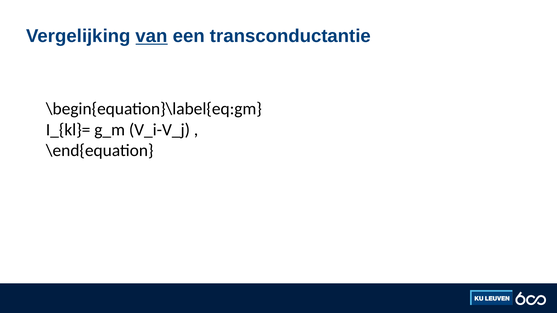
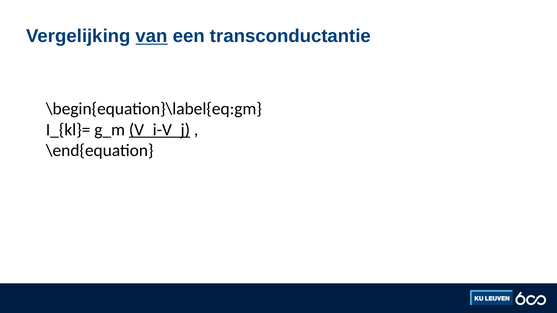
V_i-V_j underline: none -> present
